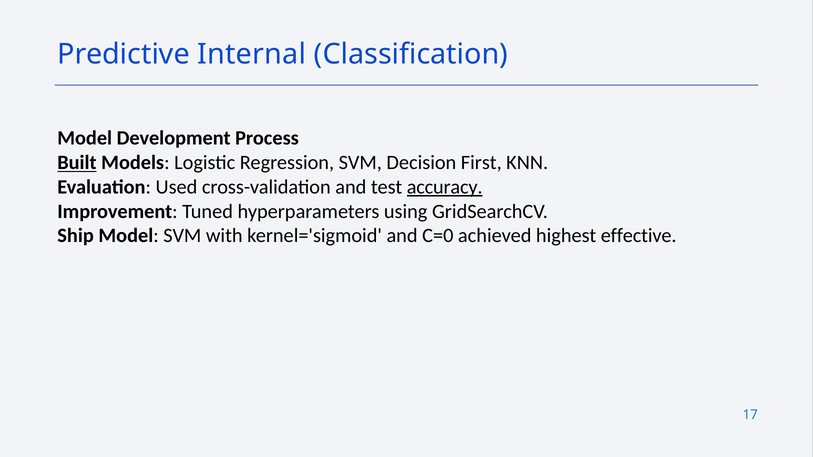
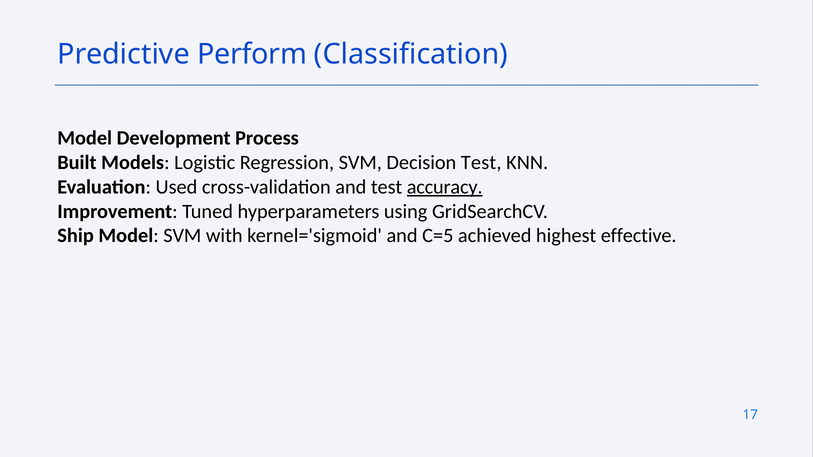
Internal: Internal -> Perform
Built underline: present -> none
Decision First: First -> Test
C=0: C=0 -> C=5
